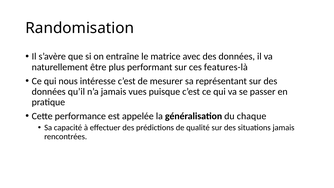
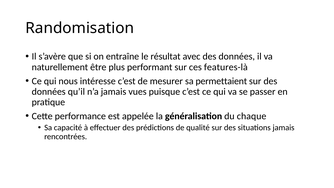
matrice: matrice -> résultat
représentant: représentant -> permettaient
